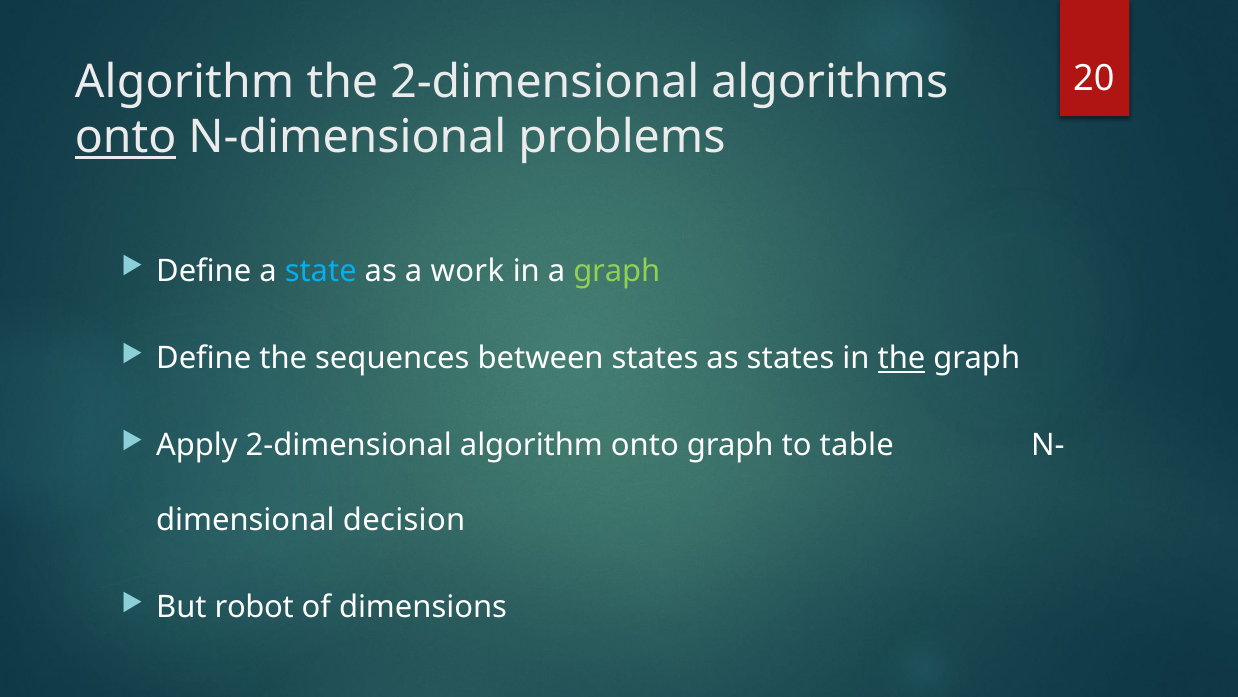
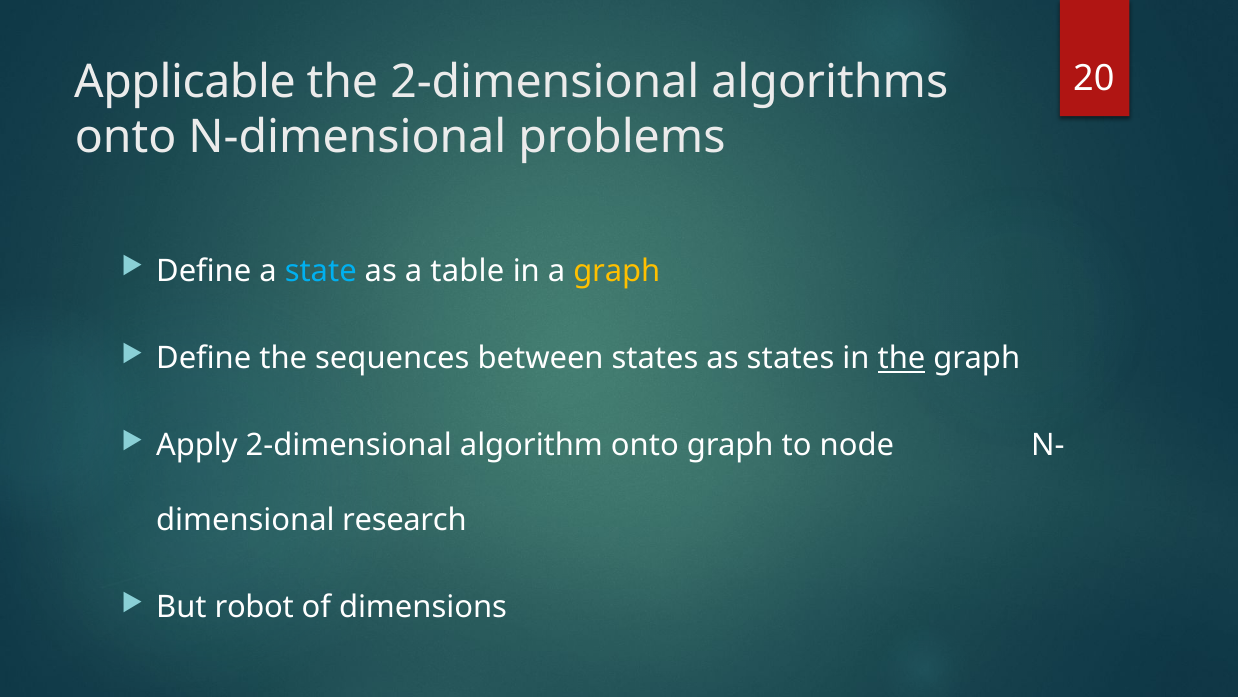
Algorithm at (185, 82): Algorithm -> Applicable
onto at (126, 137) underline: present -> none
work: work -> table
graph at (617, 271) colour: light green -> yellow
table: table -> node
decision: decision -> research
